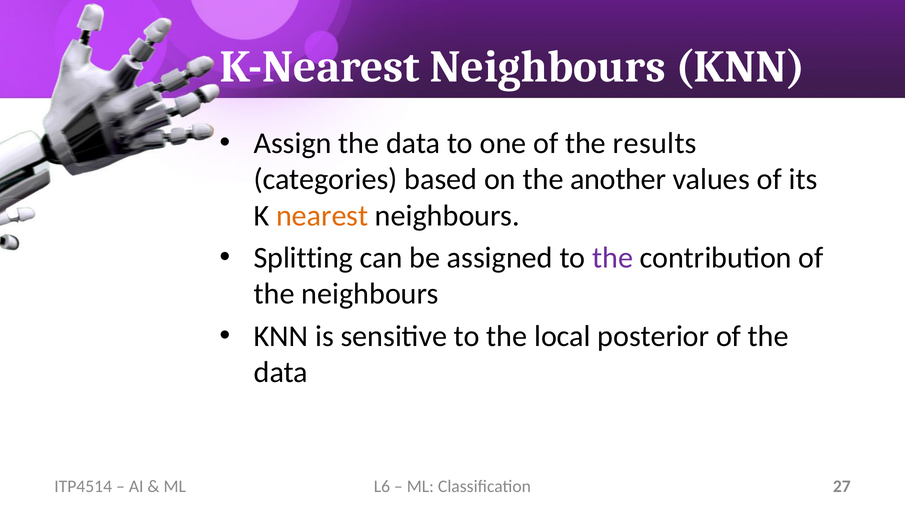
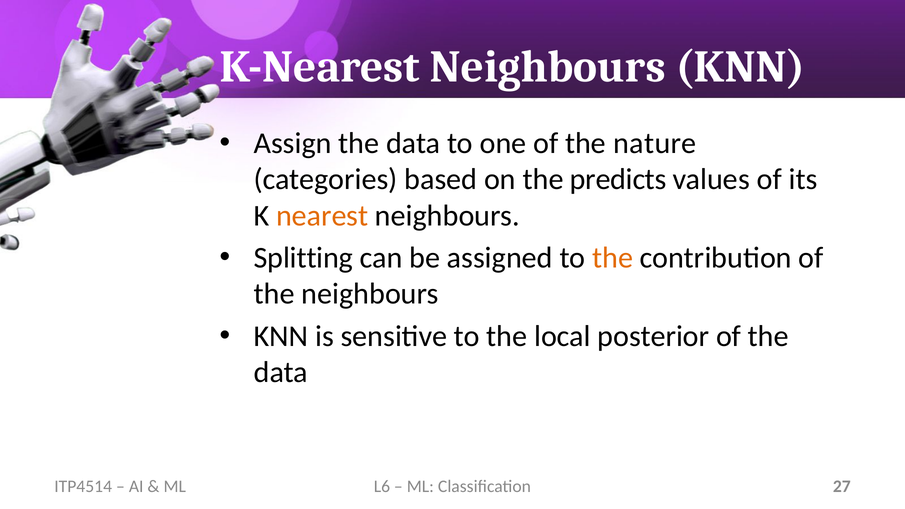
results: results -> nature
another: another -> predicts
the at (613, 258) colour: purple -> orange
